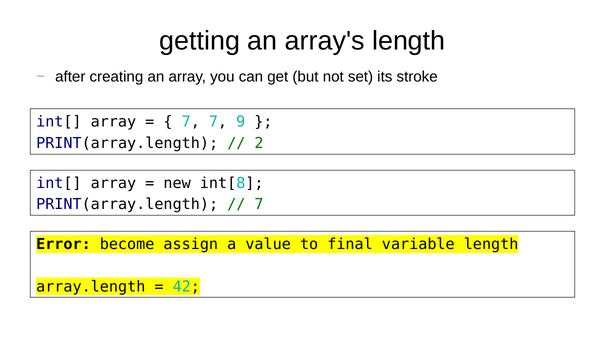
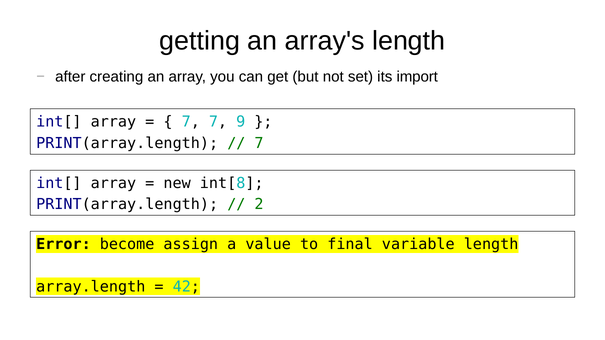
stroke: stroke -> import
2 at (259, 143): 2 -> 7
7 at (259, 204): 7 -> 2
